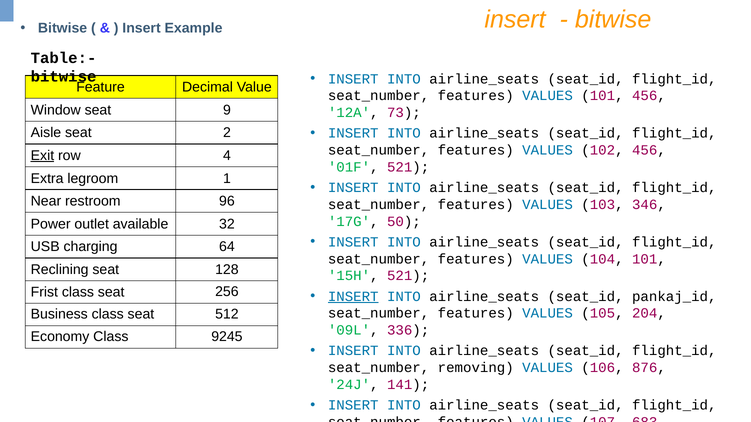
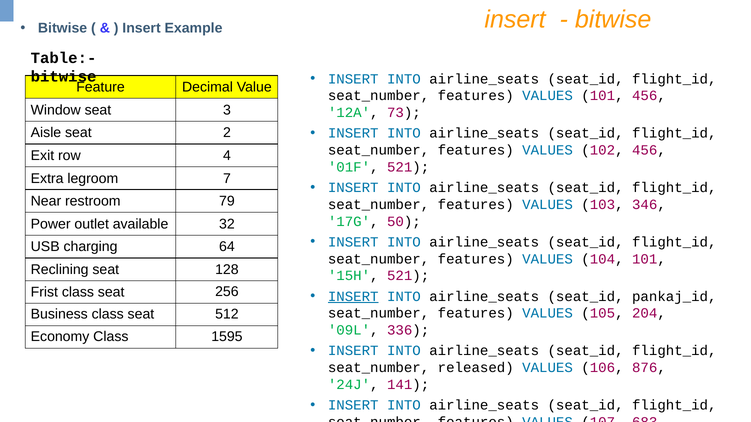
9: 9 -> 3
Exit underline: present -> none
1: 1 -> 7
96: 96 -> 79
9245: 9245 -> 1595
removing: removing -> released
